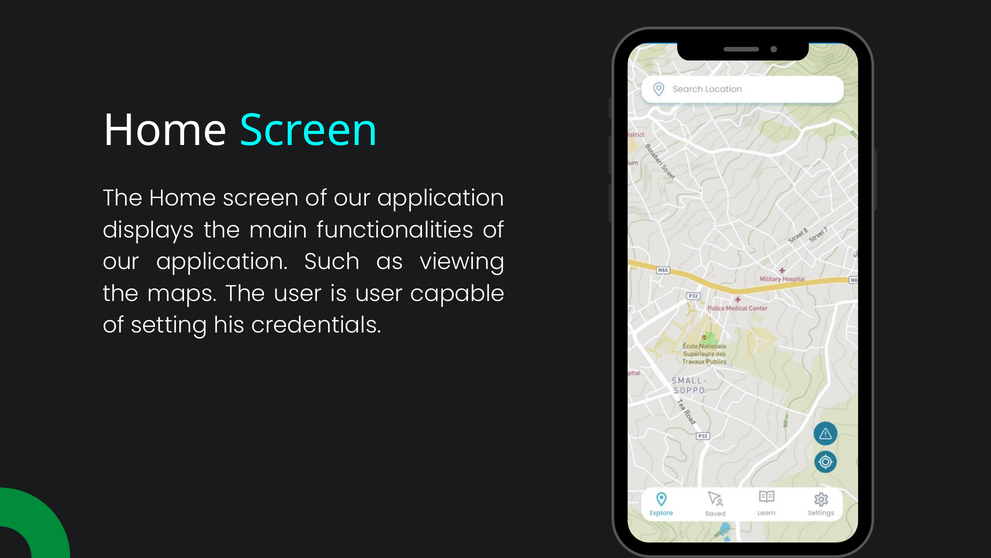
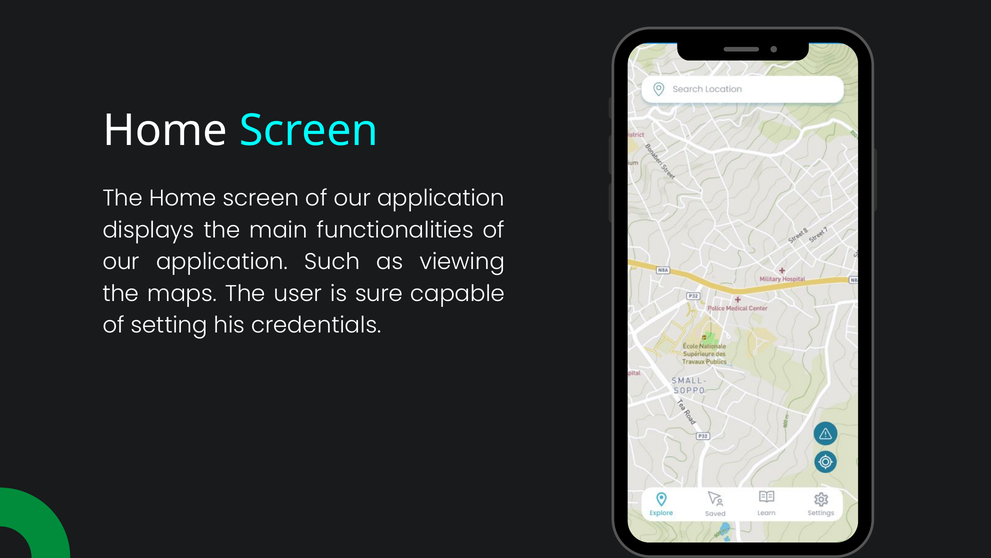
is user: user -> sure
